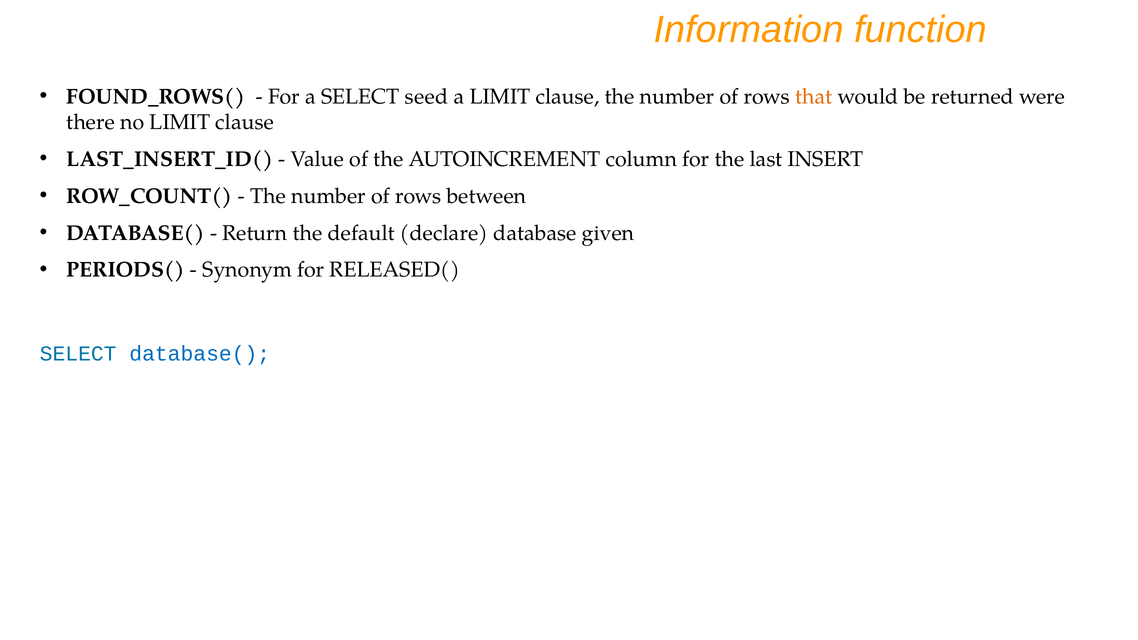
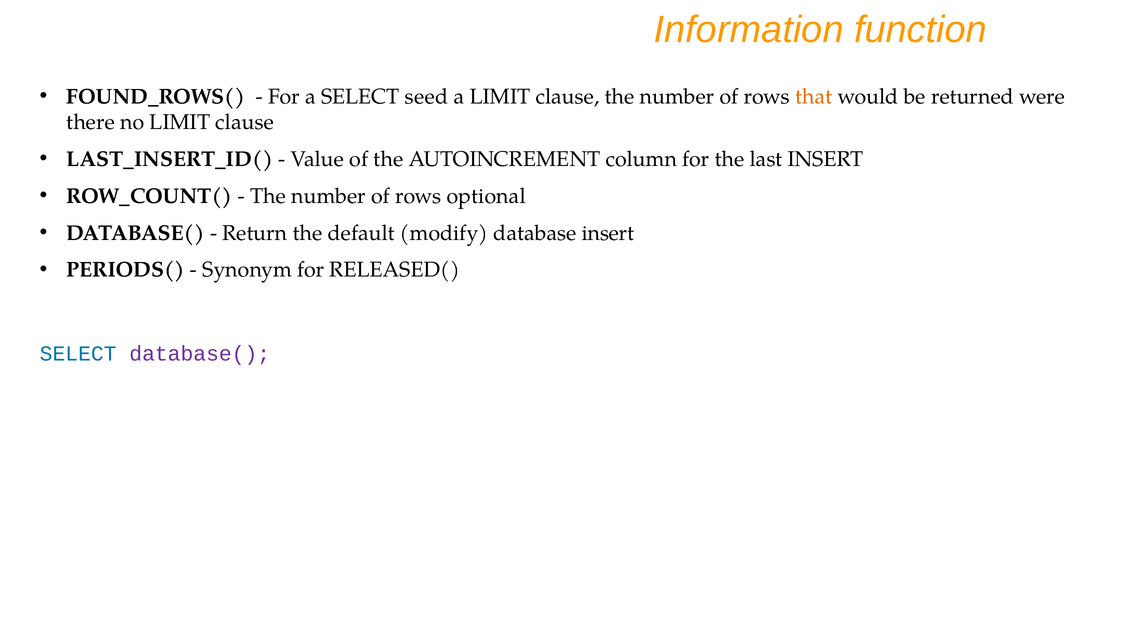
between: between -> optional
declare: declare -> modify
database given: given -> insert
database( at (200, 354) colour: blue -> purple
